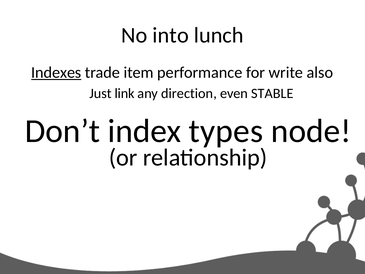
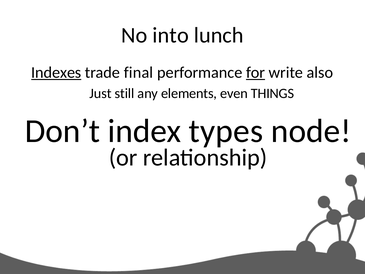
item: item -> final
for underline: none -> present
link: link -> still
direction: direction -> elements
STABLE: STABLE -> THINGS
